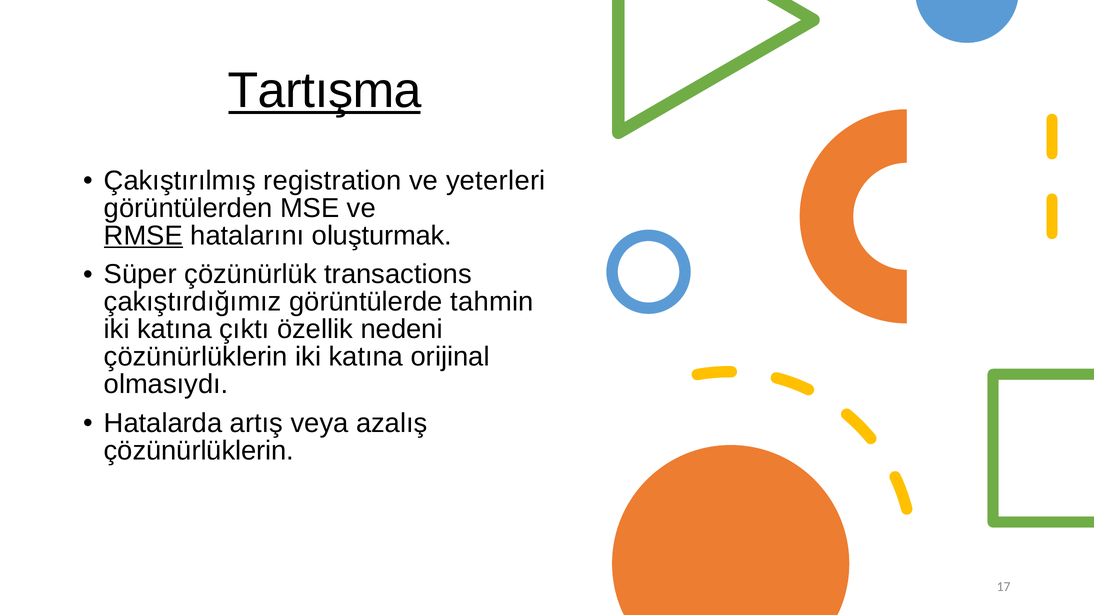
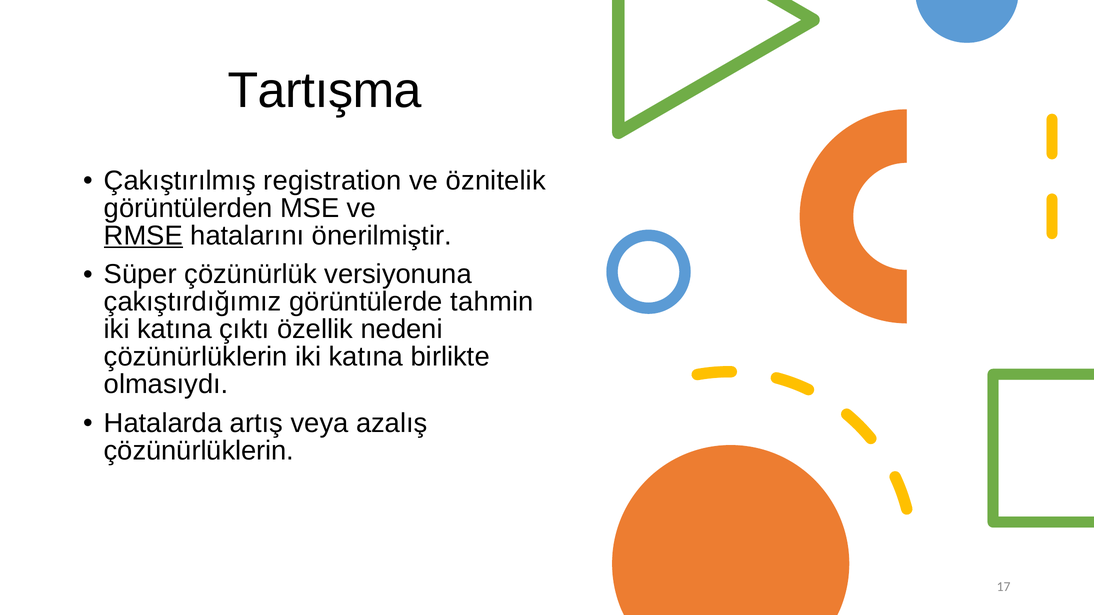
Tartışma underline: present -> none
yeterleri: yeterleri -> öznitelik
oluşturmak: oluşturmak -> önerilmiştir
transactions: transactions -> versiyonuna
orijinal: orijinal -> birlikte
